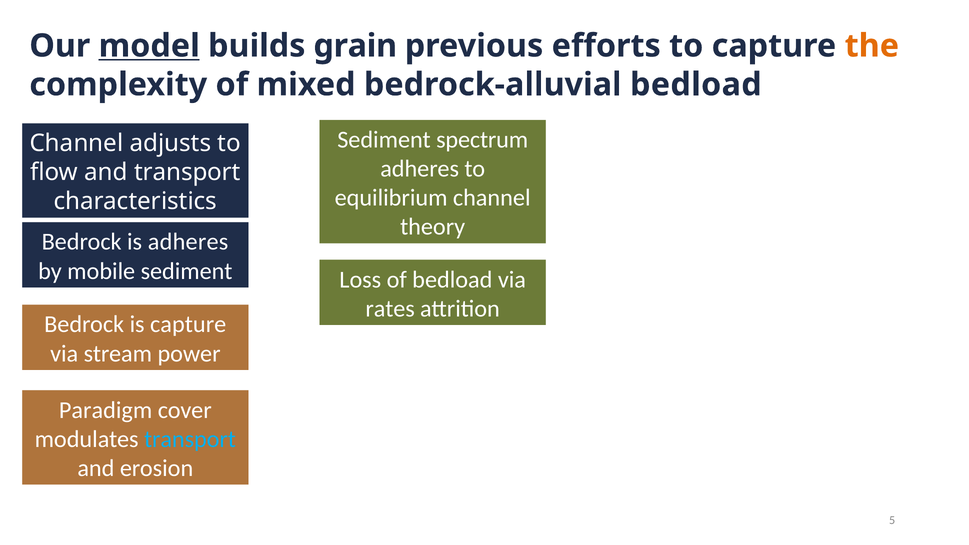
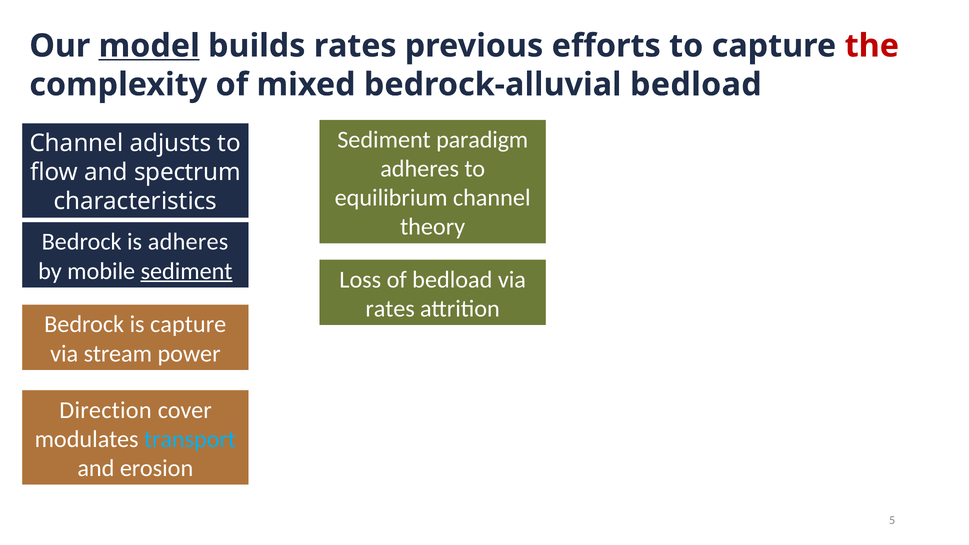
builds grain: grain -> rates
the colour: orange -> red
spectrum: spectrum -> paradigm
and transport: transport -> spectrum
sediment at (187, 271) underline: none -> present
Paradigm: Paradigm -> Direction
